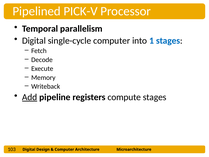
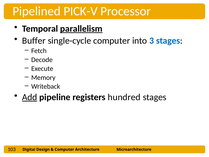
parallelism underline: none -> present
Digital at (34, 41): Digital -> Buffer
1: 1 -> 3
compute: compute -> hundred
